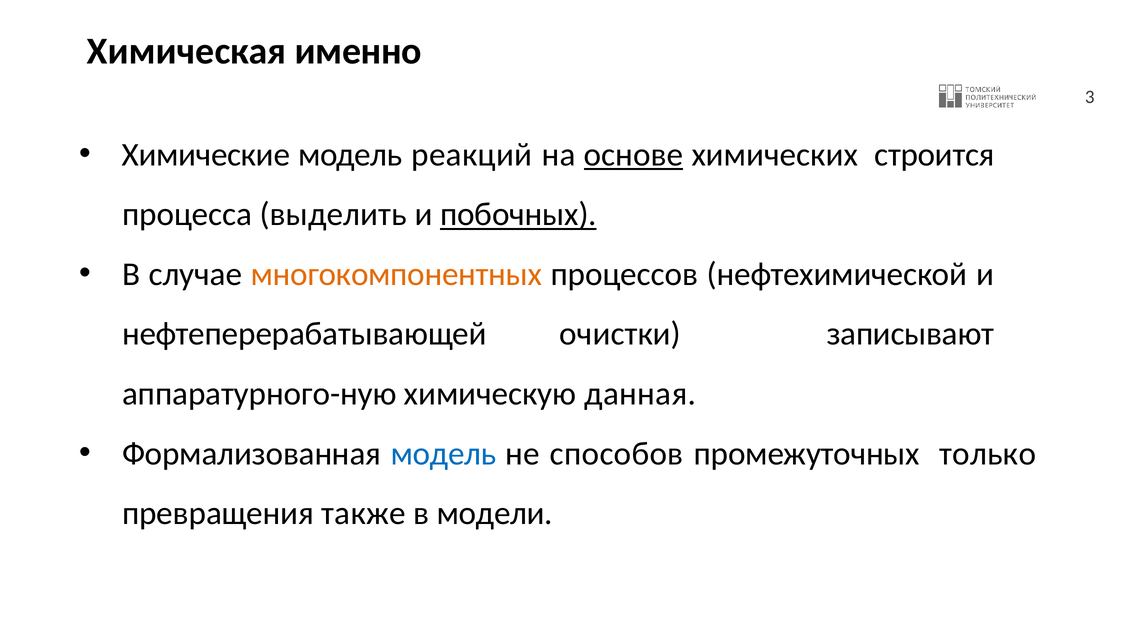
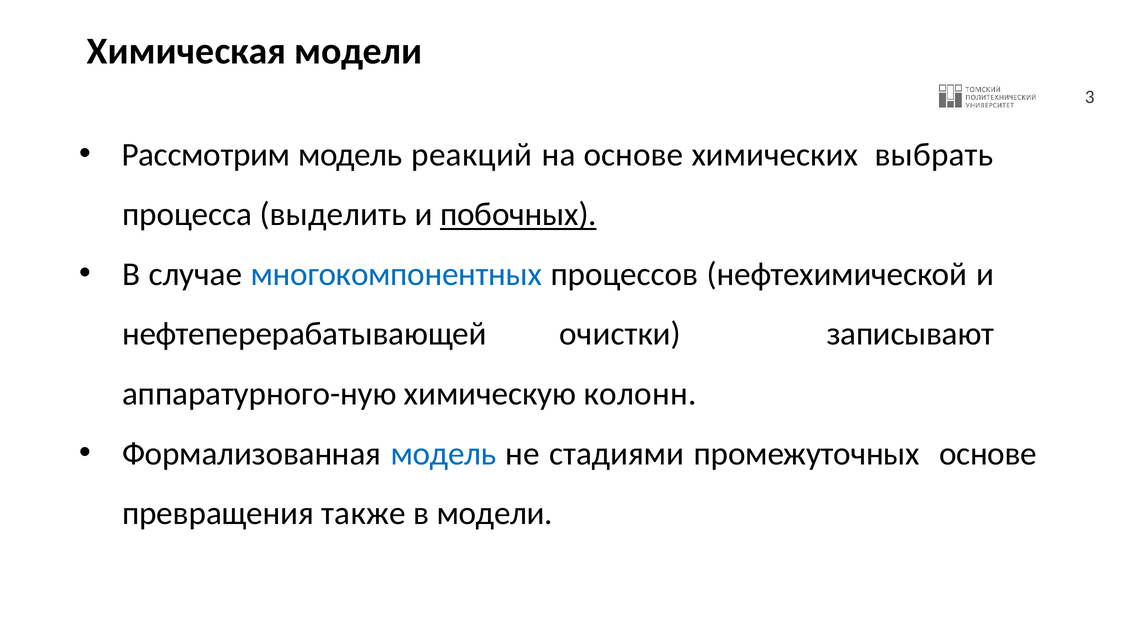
Химическая именно: именно -> модели
Химические: Химические -> Рассмотрим
основе at (634, 155) underline: present -> none
строится: строится -> выбрать
многокомпонентных colour: orange -> blue
данная: данная -> колонн
способов: способов -> стадиями
промежуточных только: только -> основе
